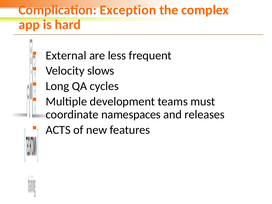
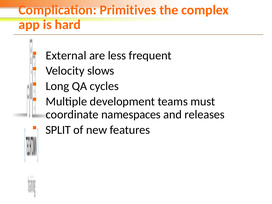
Exception: Exception -> Primitives
ACTS: ACTS -> SPLIT
